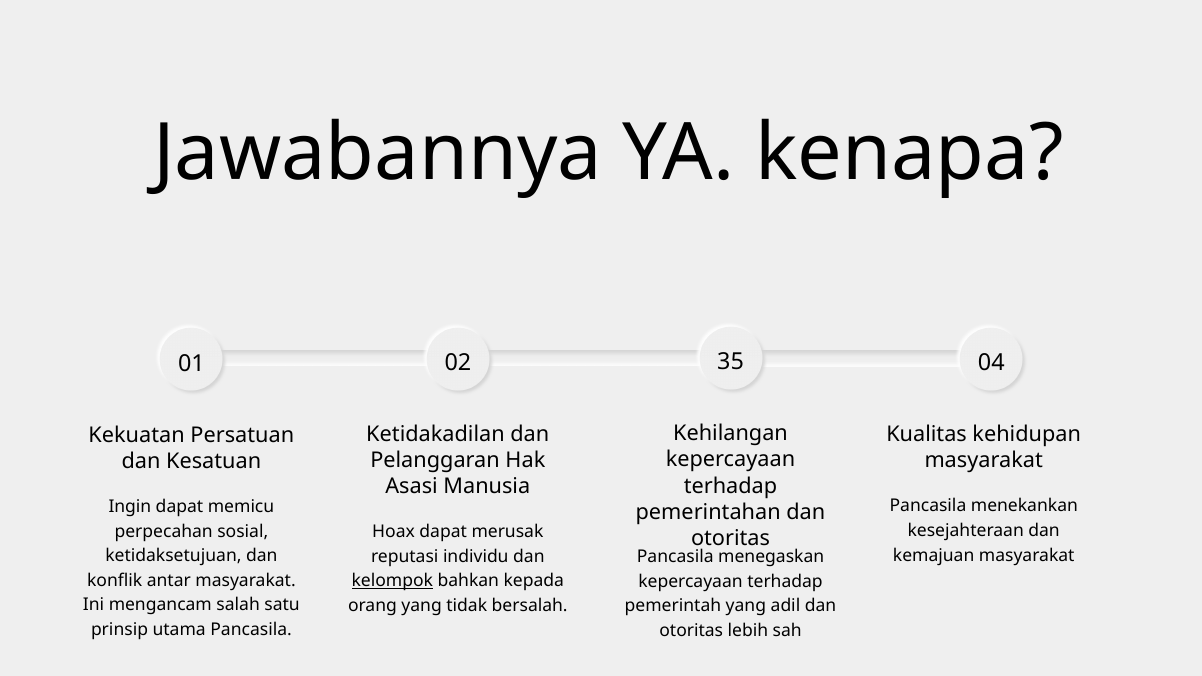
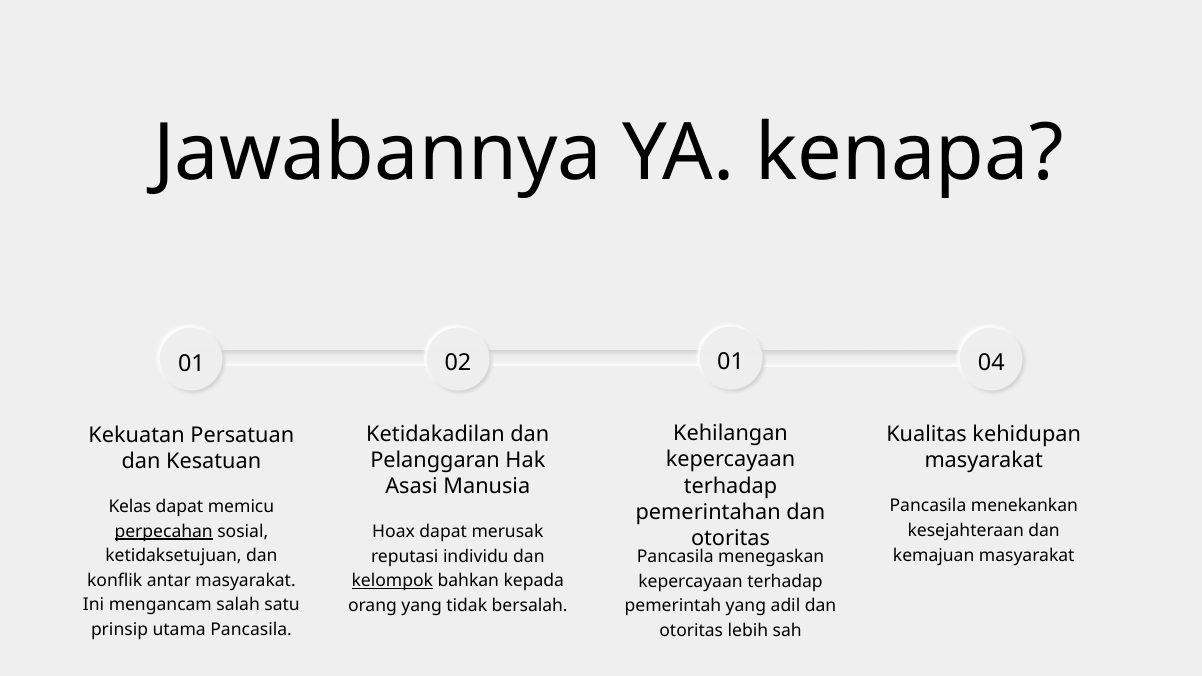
02 35: 35 -> 01
Ingin: Ingin -> Kelas
perpecahan underline: none -> present
